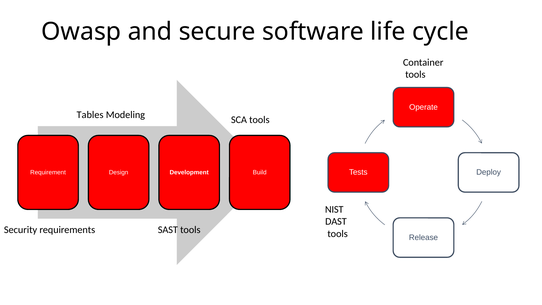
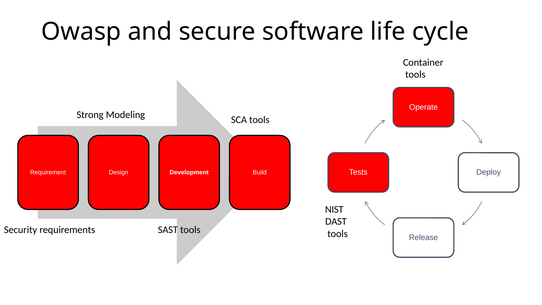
Tables: Tables -> Strong
